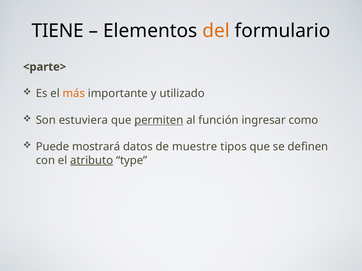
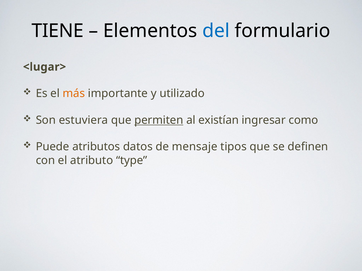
del colour: orange -> blue
<parte>: <parte> -> <lugar>
función: función -> existían
mostrará: mostrará -> atributos
muestre: muestre -> mensaje
atributo underline: present -> none
